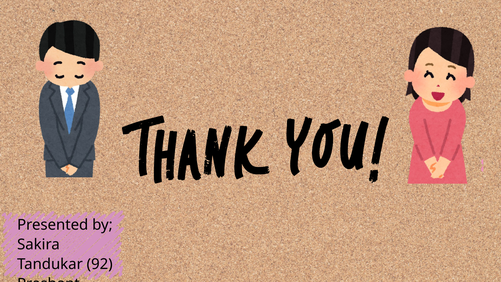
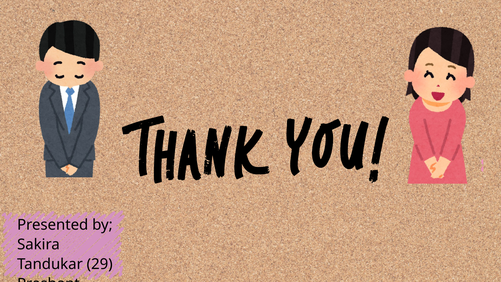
92: 92 -> 29
